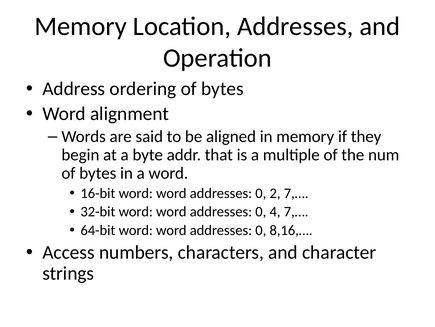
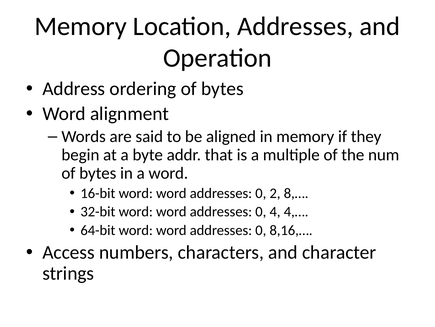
2 7,…: 7,… -> 8,…
4 7,…: 7,… -> 4,…
